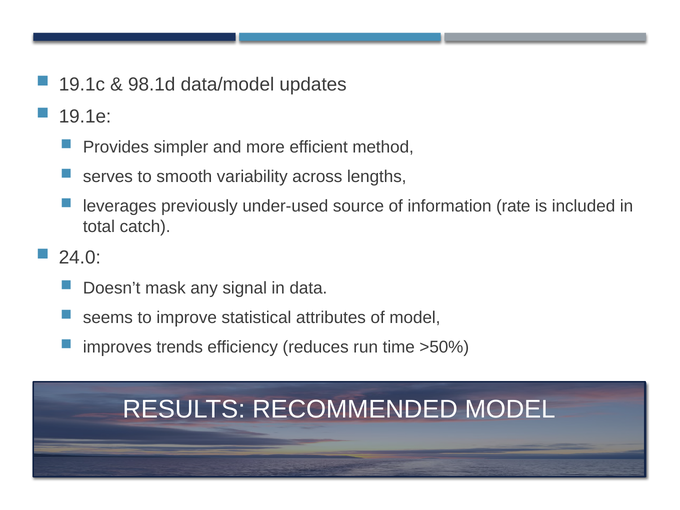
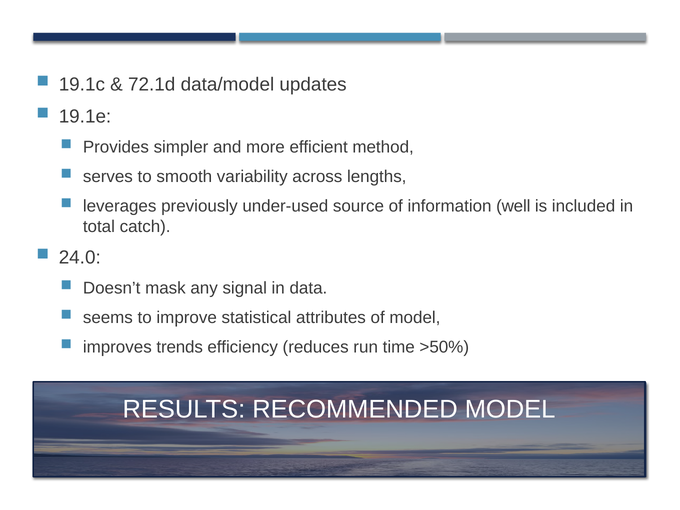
98.1d: 98.1d -> 72.1d
rate: rate -> well
